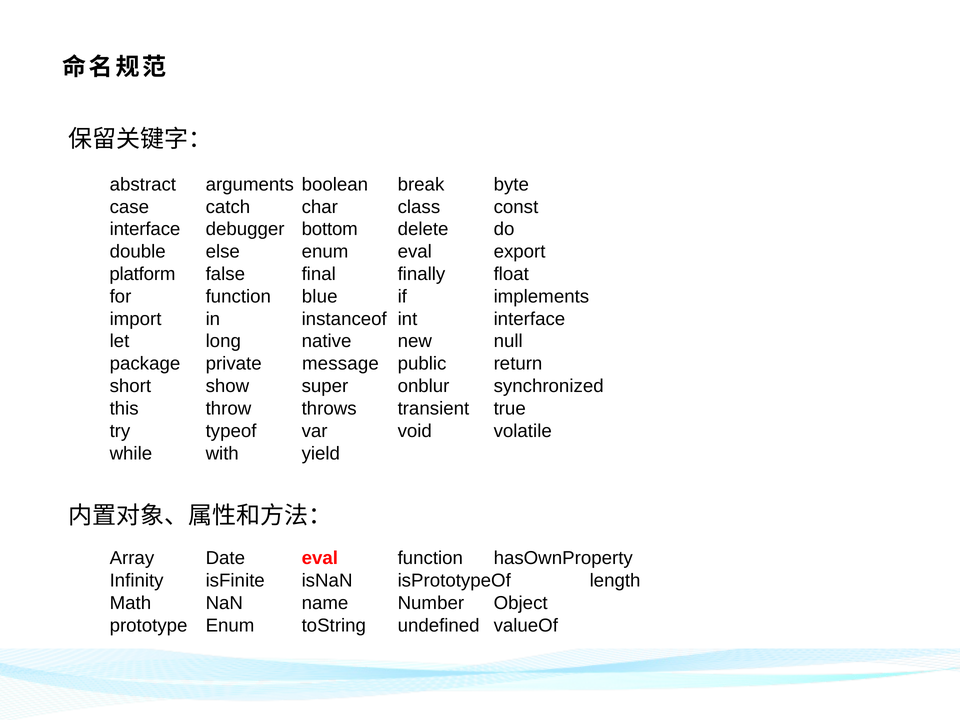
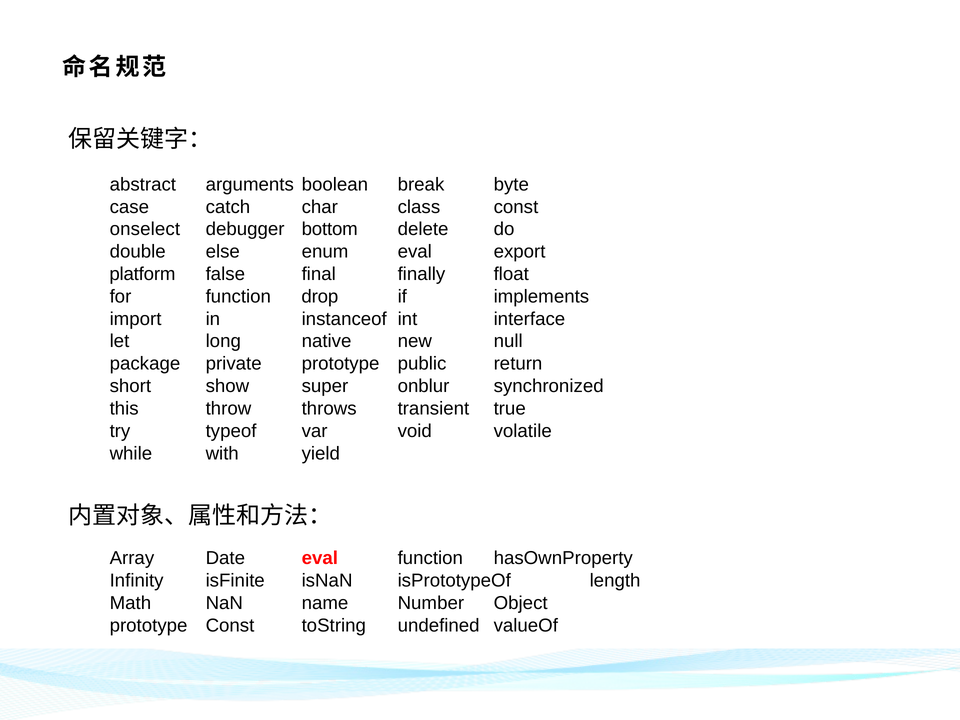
interface at (145, 229): interface -> onselect
blue: blue -> drop
private message: message -> prototype
prototype Enum: Enum -> Const
